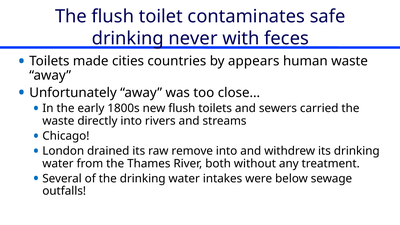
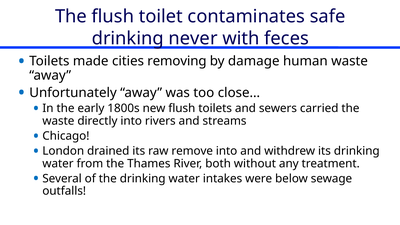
countries: countries -> removing
appears: appears -> damage
